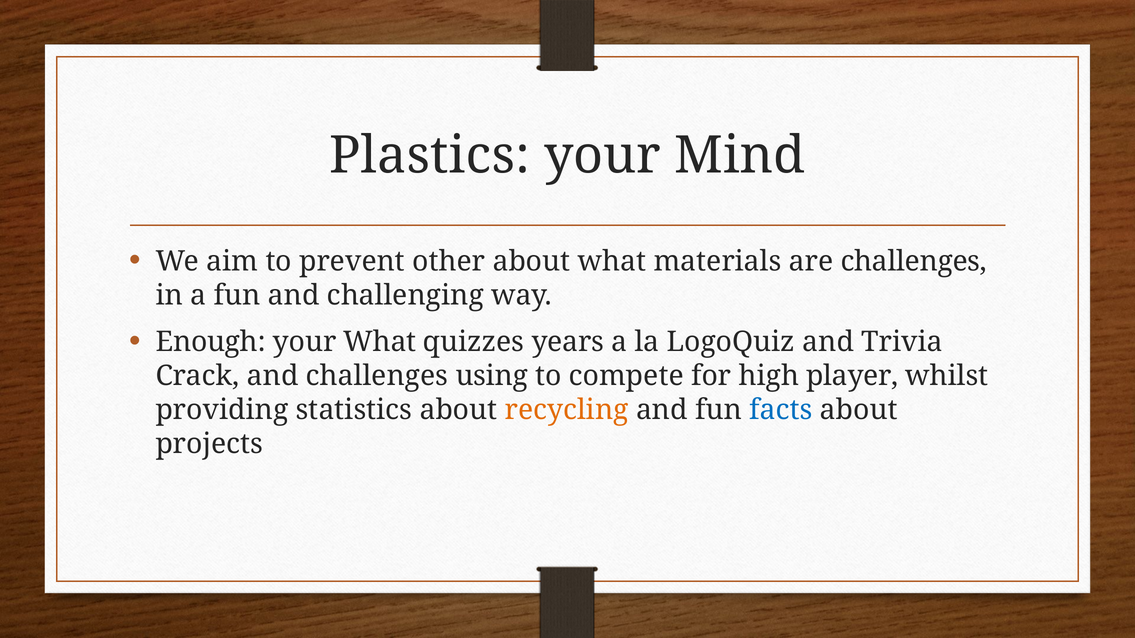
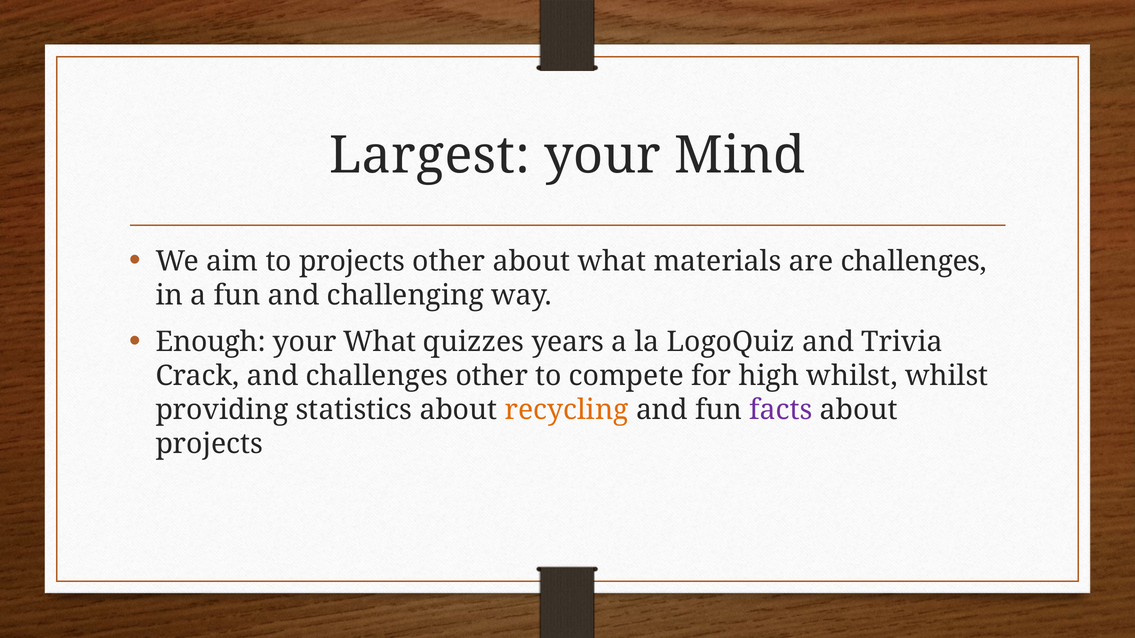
Plastics: Plastics -> Largest
to prevent: prevent -> projects
challenges using: using -> other
high player: player -> whilst
facts colour: blue -> purple
